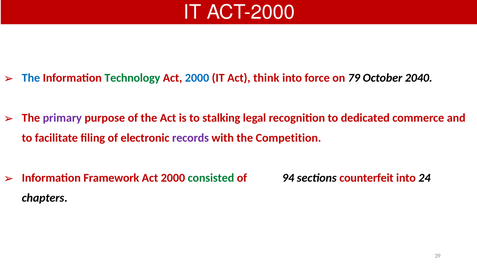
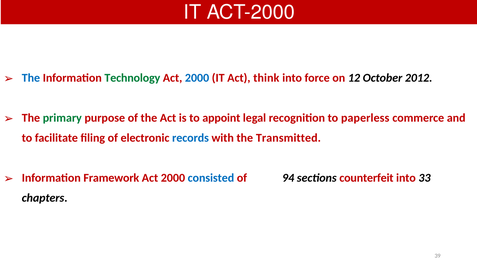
79: 79 -> 12
2040: 2040 -> 2012
primary colour: purple -> green
stalking: stalking -> appoint
dedicated: dedicated -> paperless
records colour: purple -> blue
Competition: Competition -> Transmitted
consisted colour: green -> blue
24: 24 -> 33
